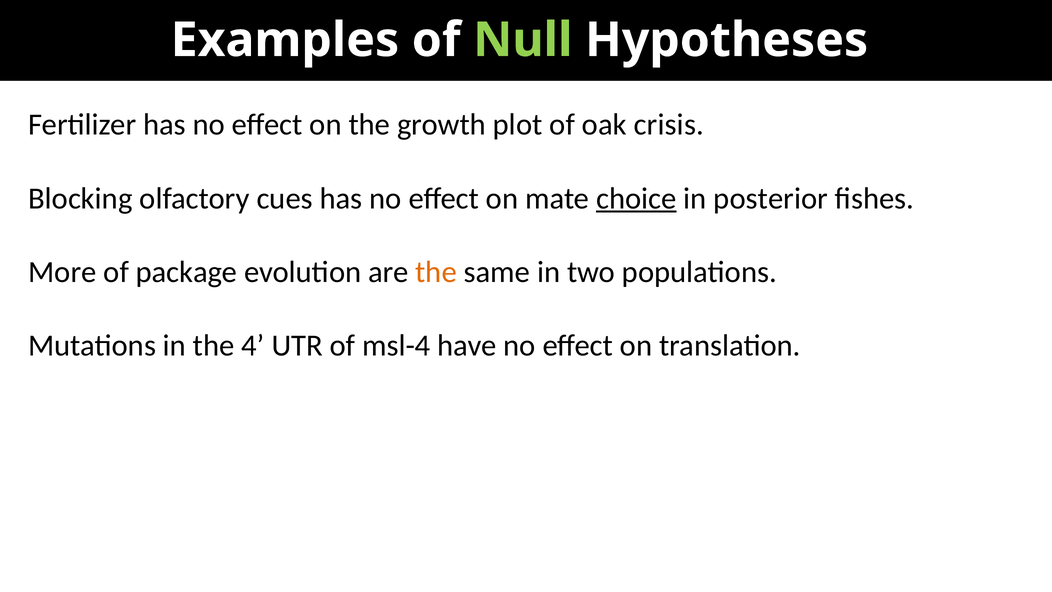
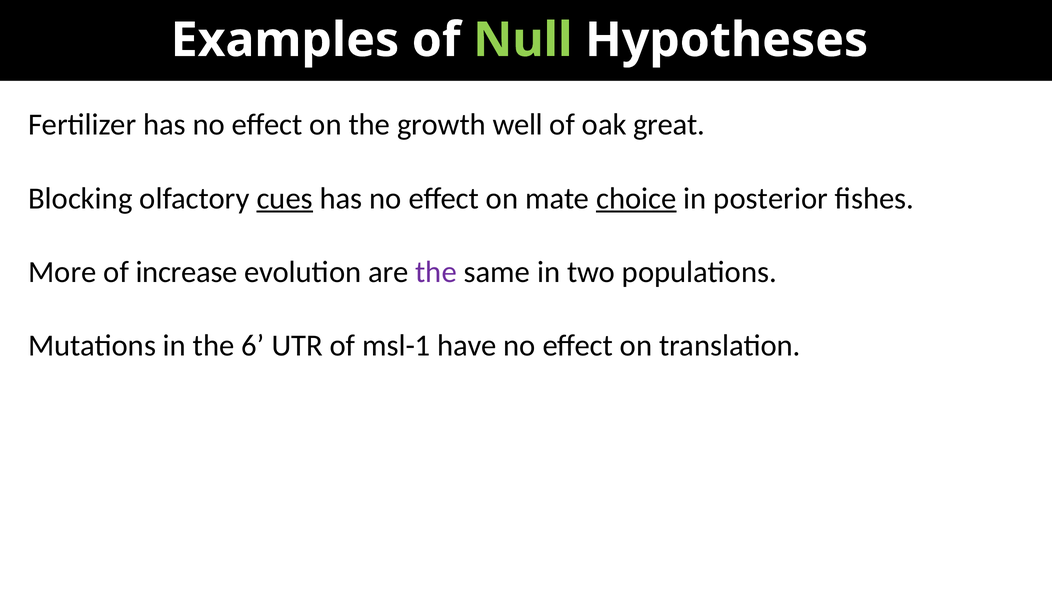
plot: plot -> well
crisis: crisis -> great
cues underline: none -> present
package: package -> increase
the at (436, 272) colour: orange -> purple
4: 4 -> 6
msl-4: msl-4 -> msl-1
